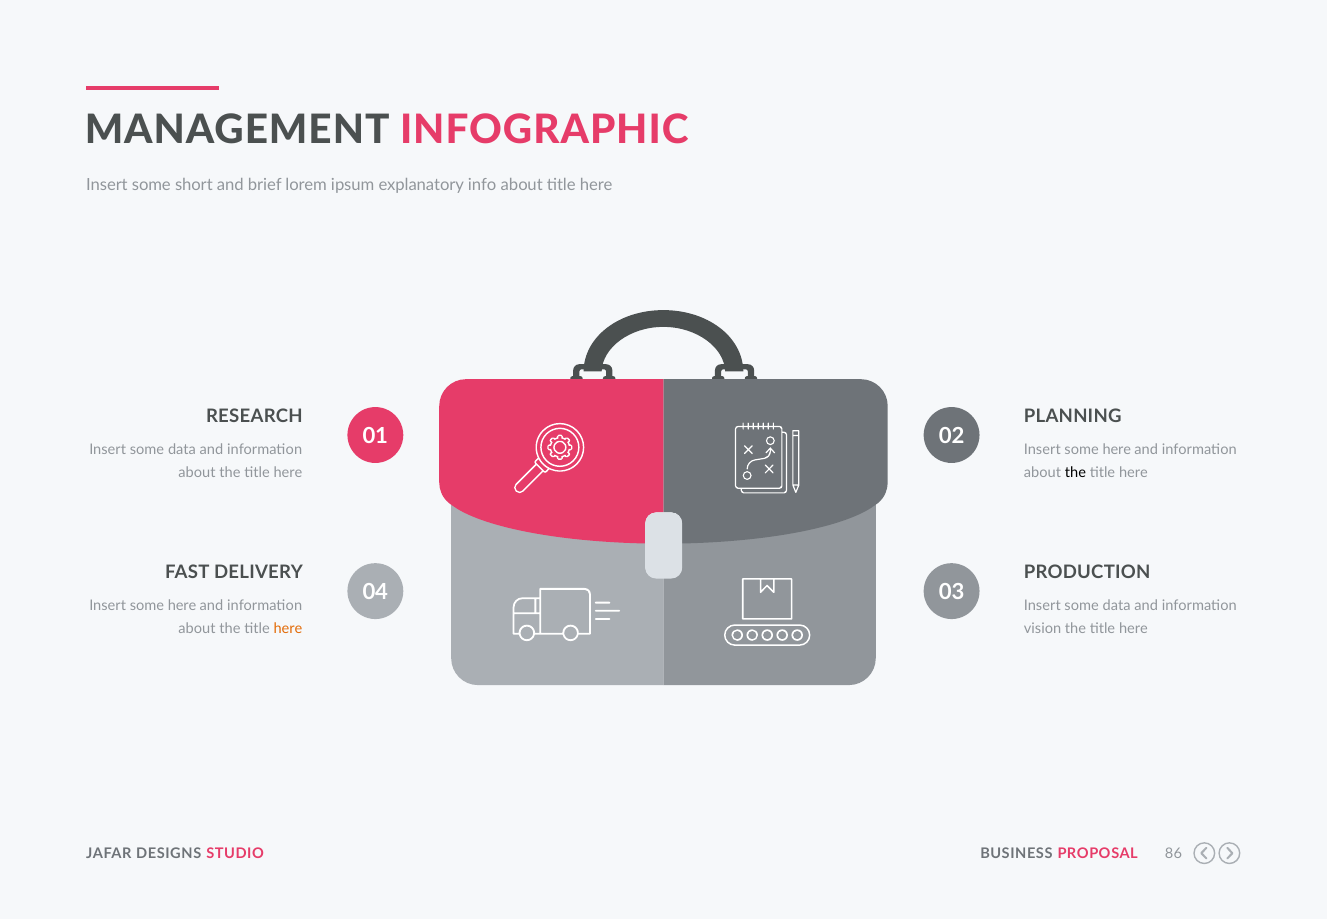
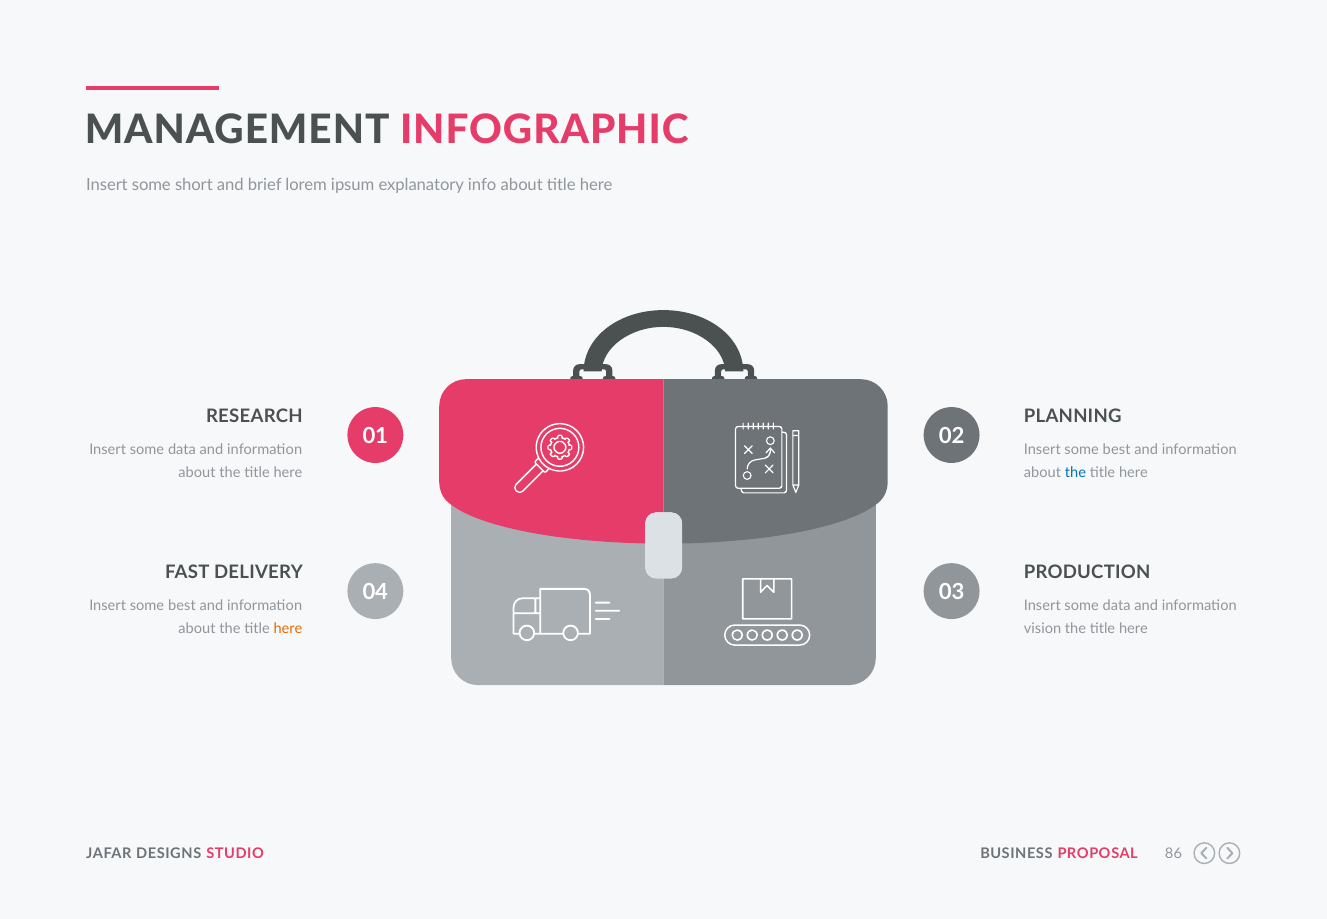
here at (1117, 450): here -> best
the at (1075, 473) colour: black -> blue
here at (182, 606): here -> best
